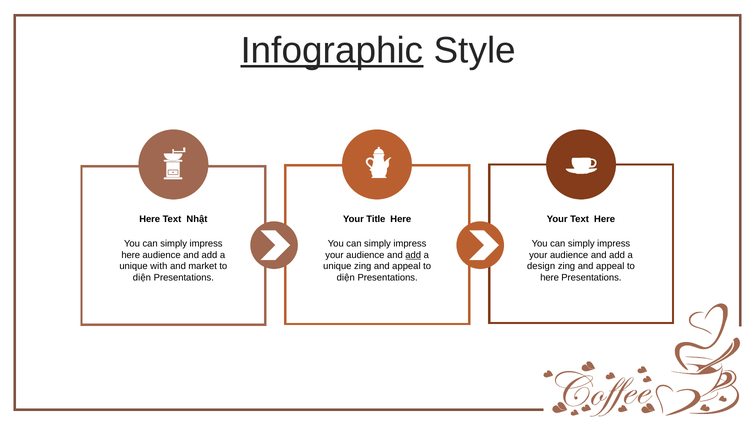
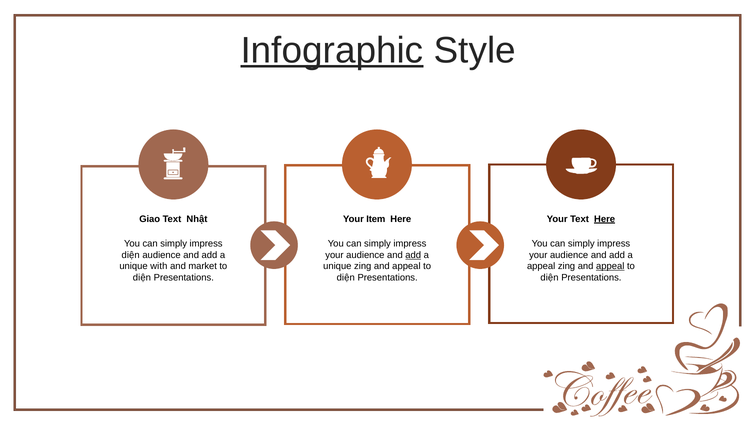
Here at (150, 219): Here -> Giao
Title: Title -> Item
Here at (605, 219) underline: none -> present
here at (131, 255): here -> diện
design at (541, 266): design -> appeal
appeal at (610, 266) underline: none -> present
here at (550, 277): here -> diện
